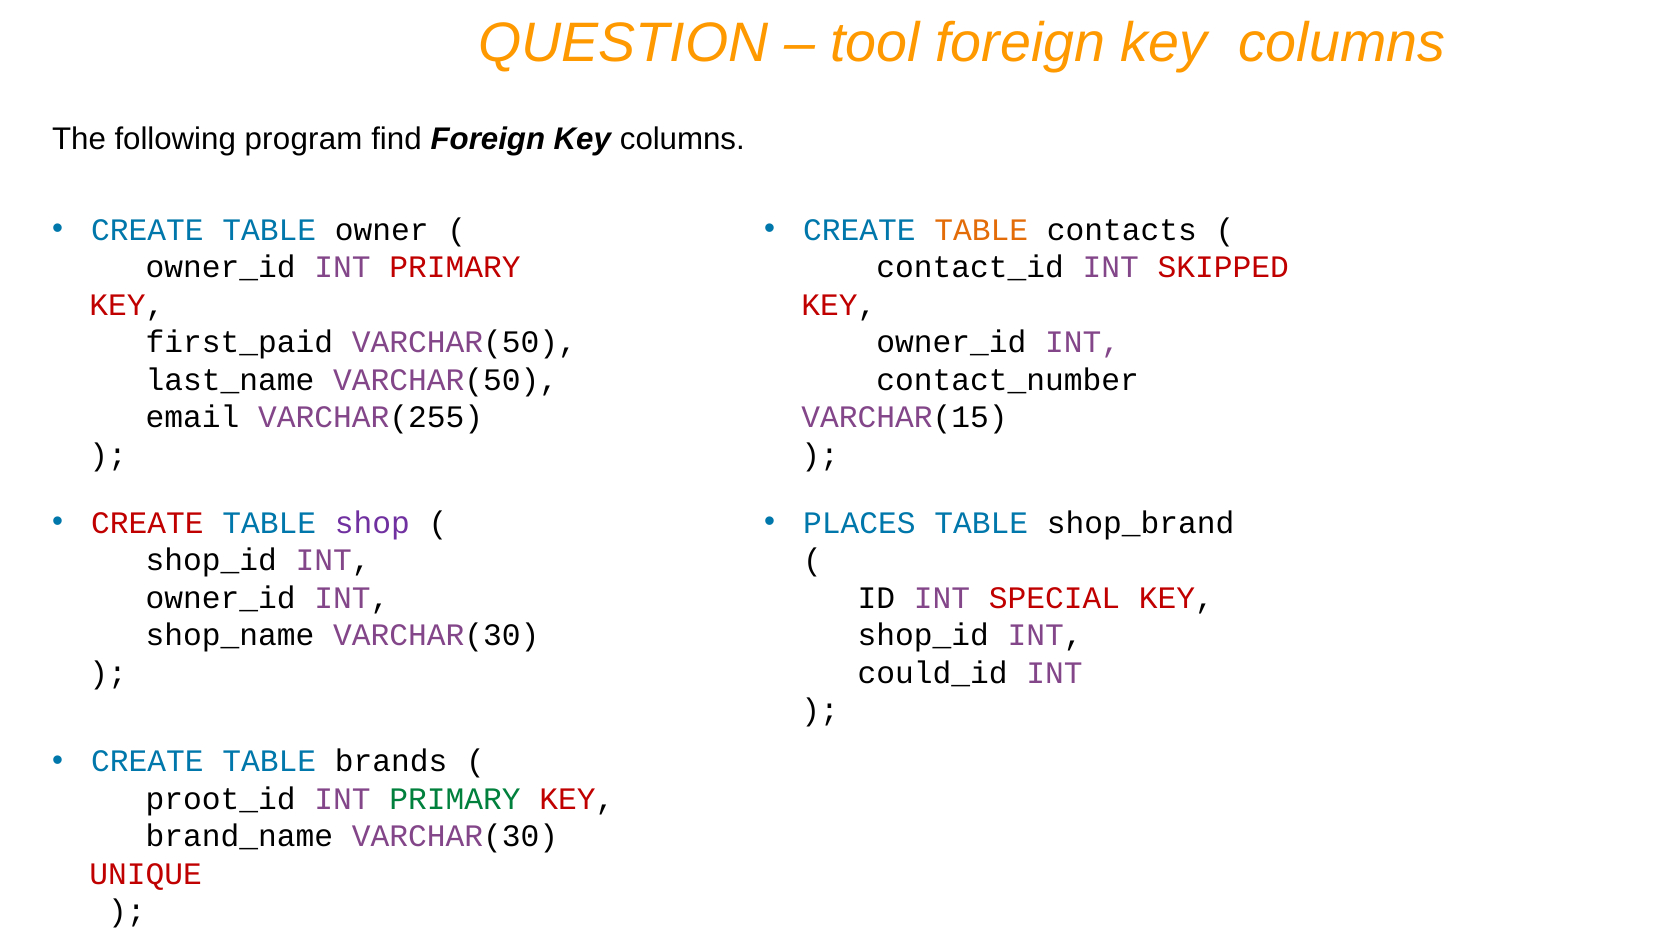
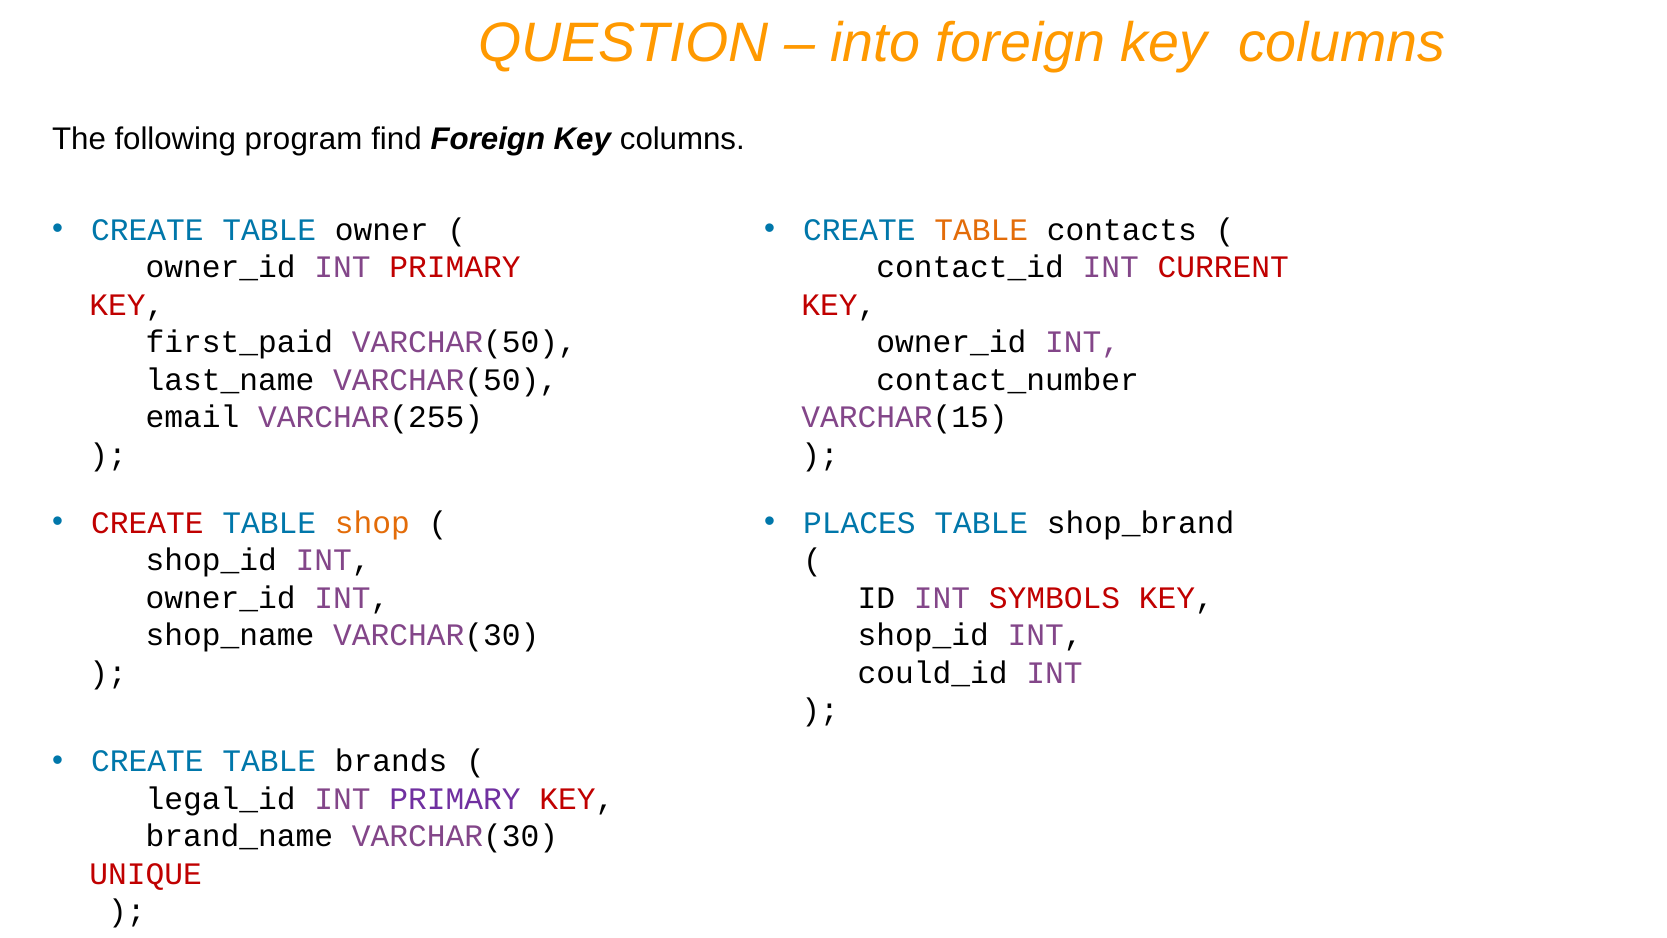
tool: tool -> into
SKIPPED: SKIPPED -> CURRENT
shop colour: purple -> orange
SPECIAL: SPECIAL -> SYMBOLS
proot_id: proot_id -> legal_id
PRIMARY at (455, 799) colour: green -> purple
